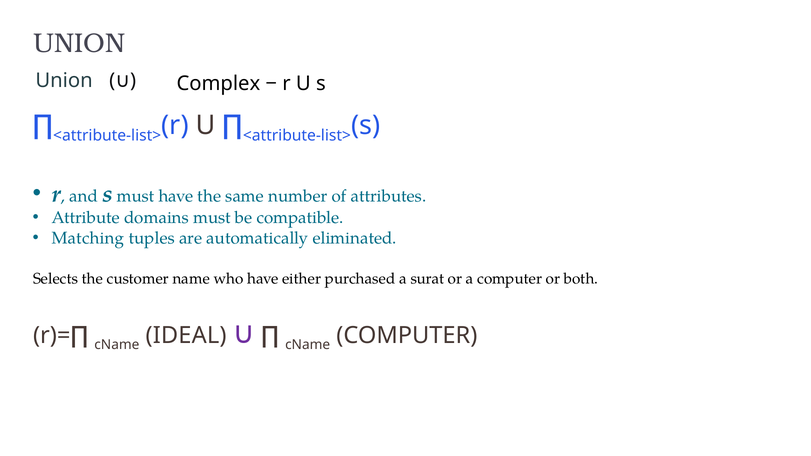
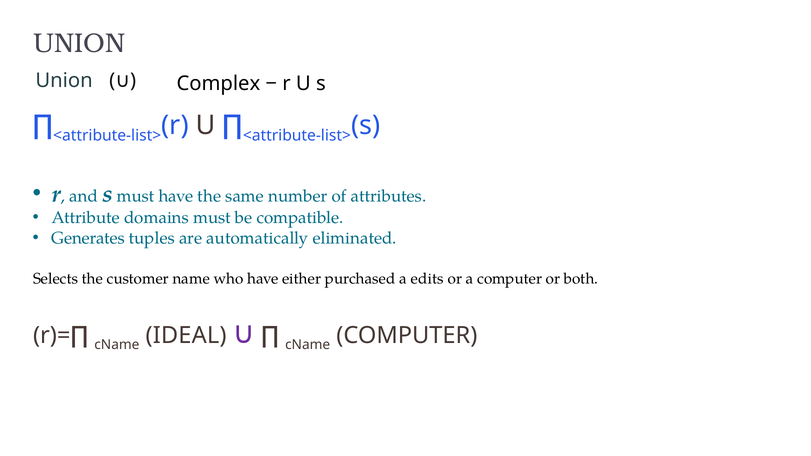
Matching: Matching -> Generates
surat: surat -> edits
